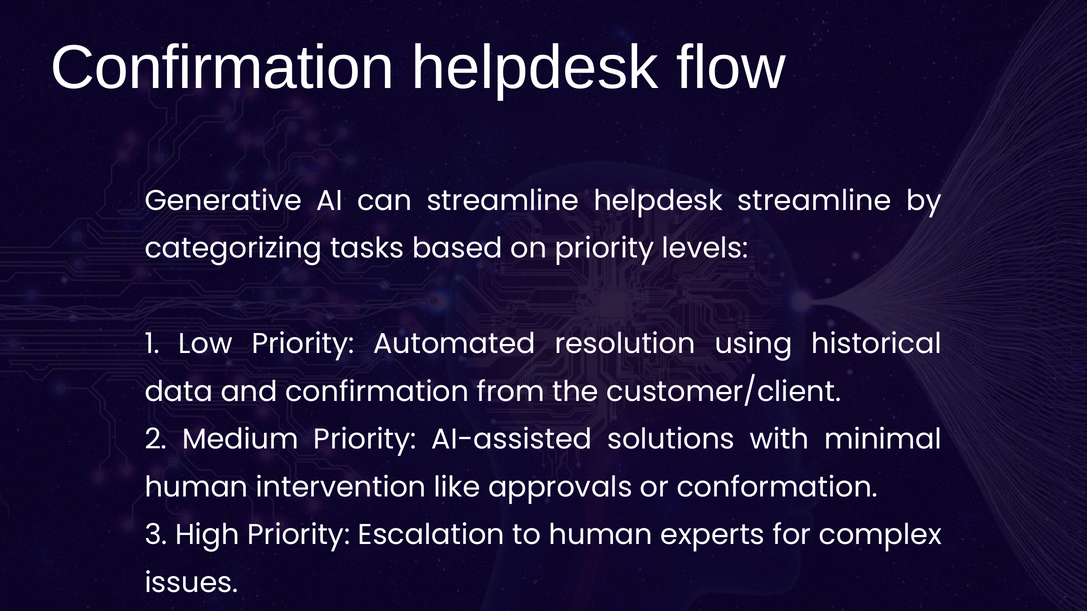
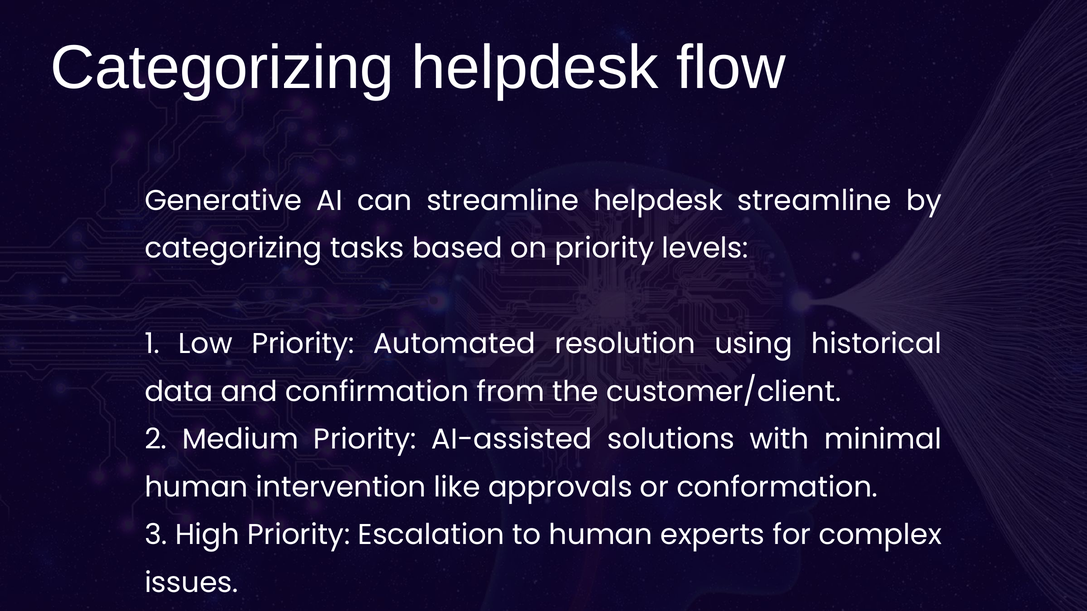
Confirmation at (222, 68): Confirmation -> Categorizing
